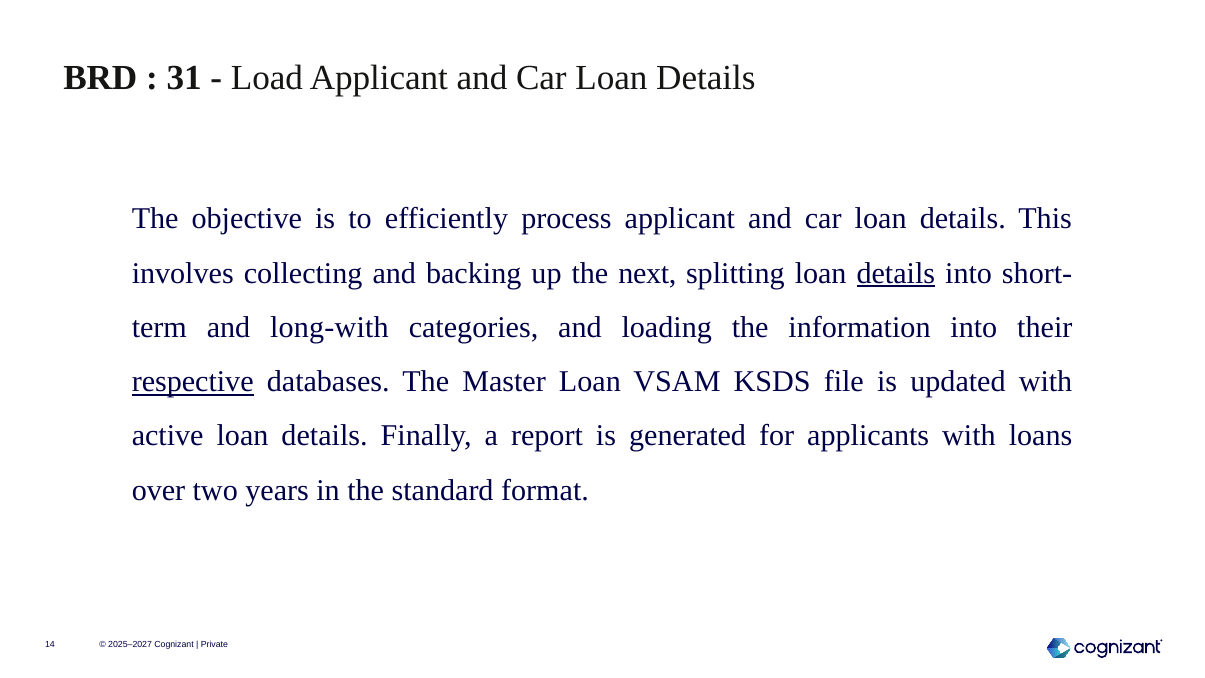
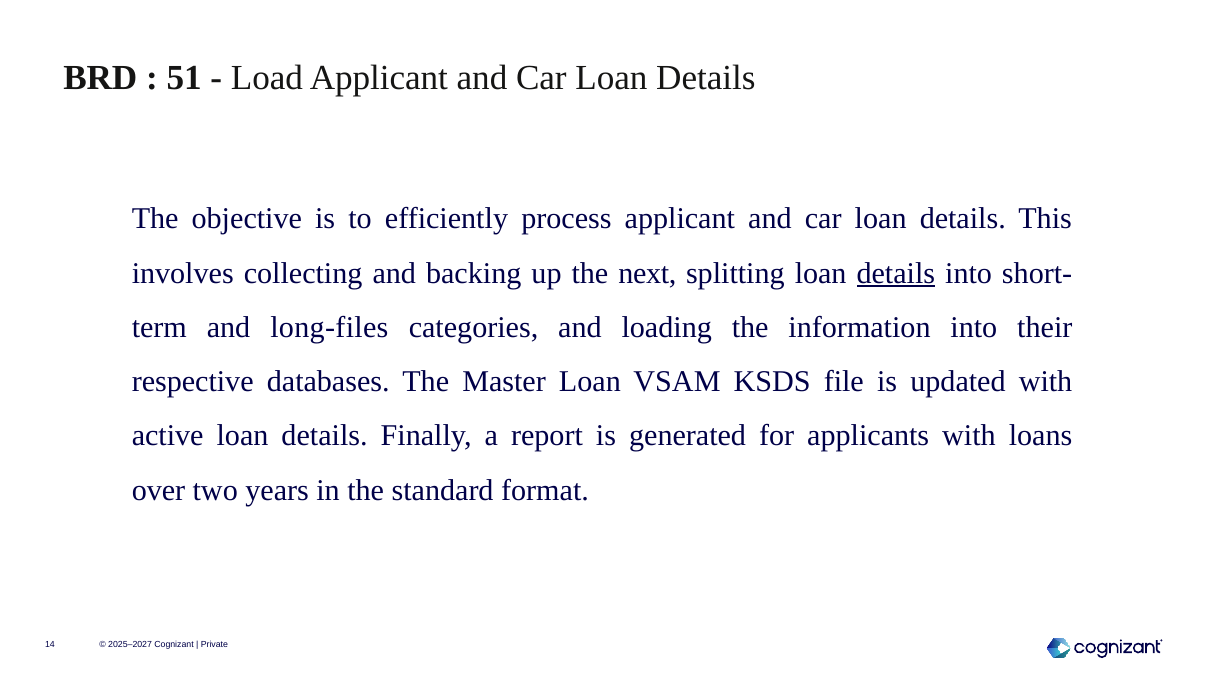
31: 31 -> 51
long-with: long-with -> long-files
respective underline: present -> none
